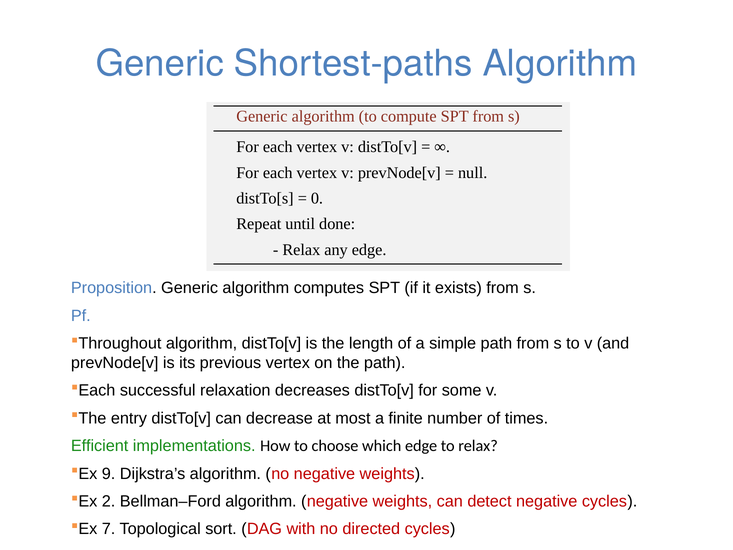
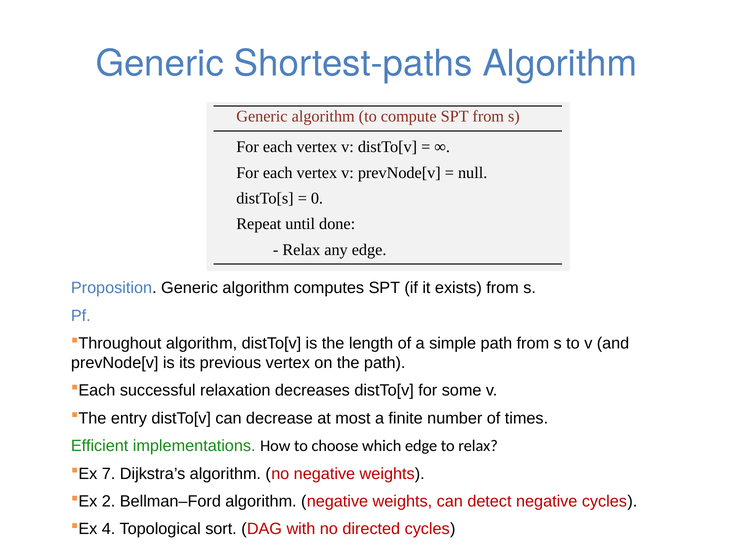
9: 9 -> 7
7: 7 -> 4
